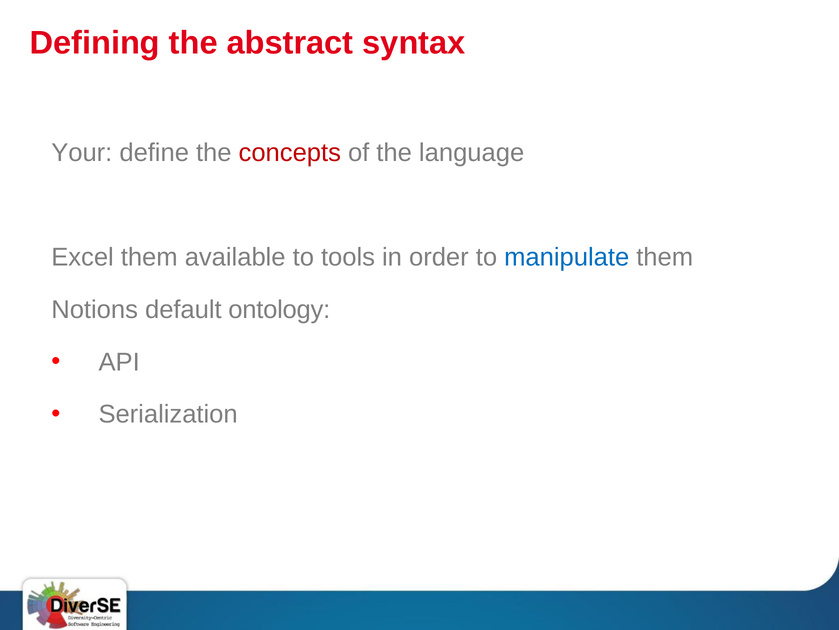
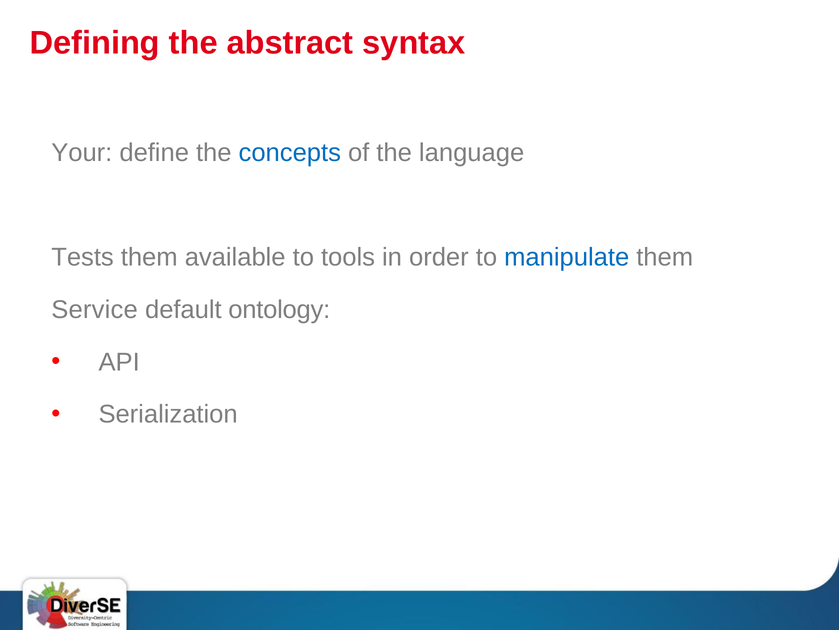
concepts colour: red -> blue
Excel: Excel -> Tests
Notions: Notions -> Service
